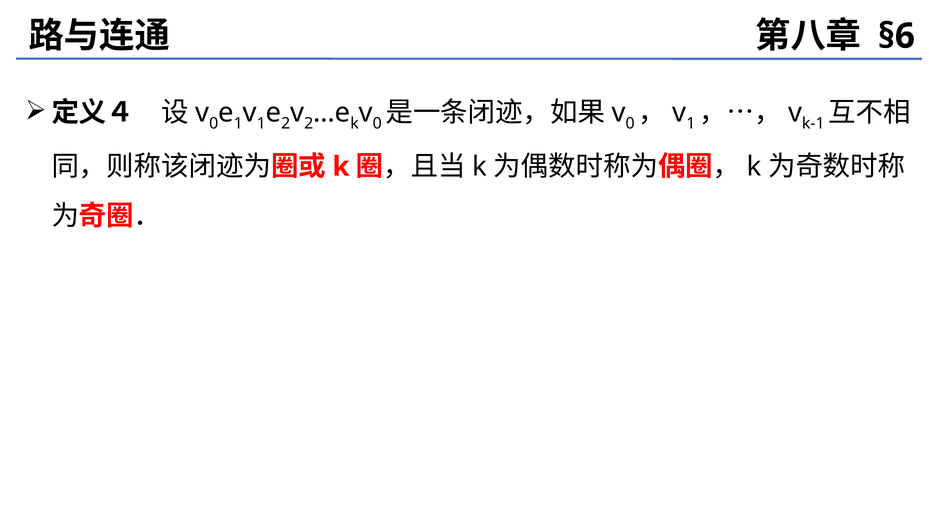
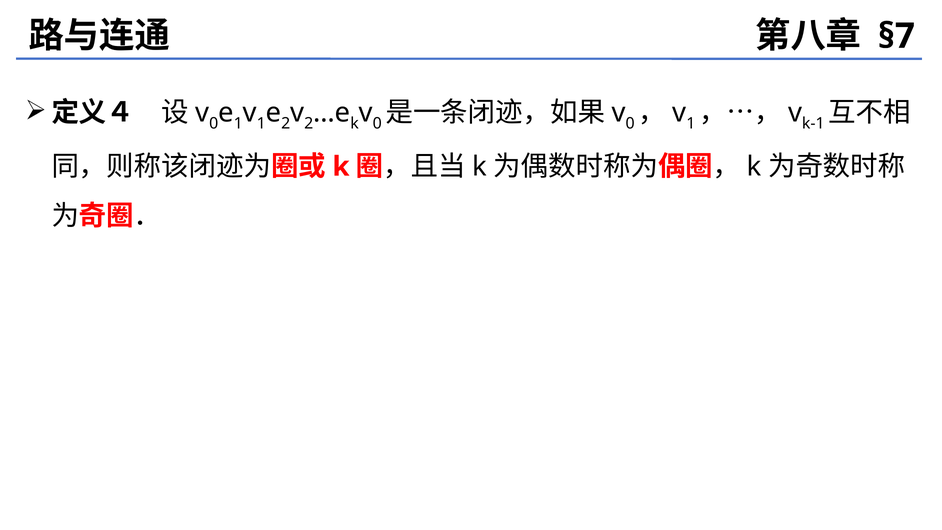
§6: §6 -> §7
